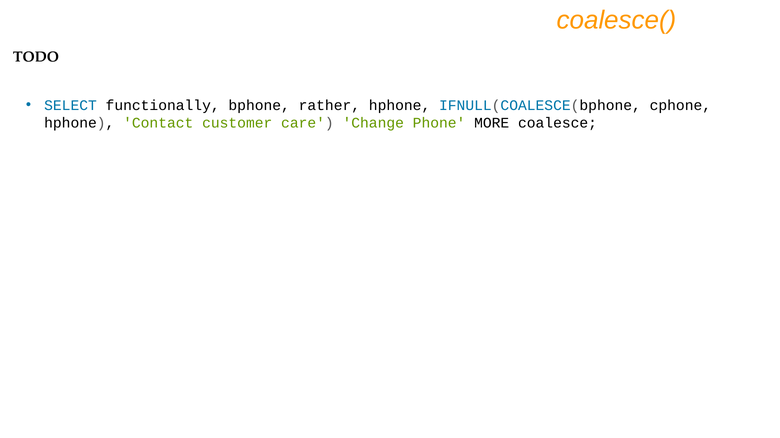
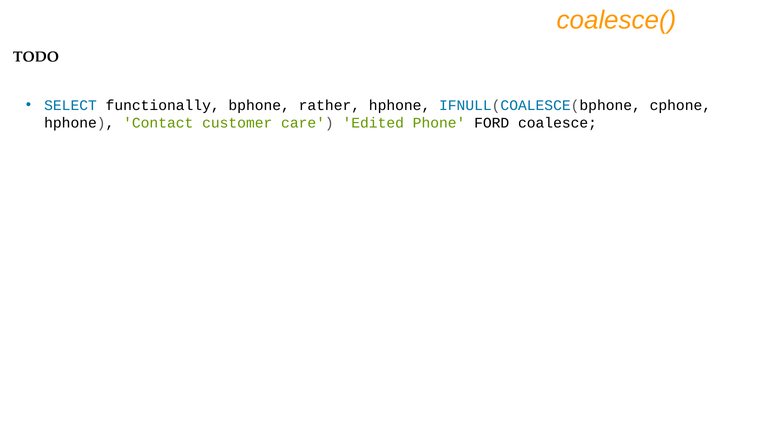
Change: Change -> Edited
MORE: MORE -> FORD
